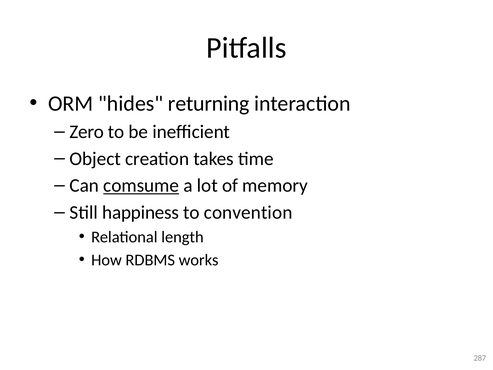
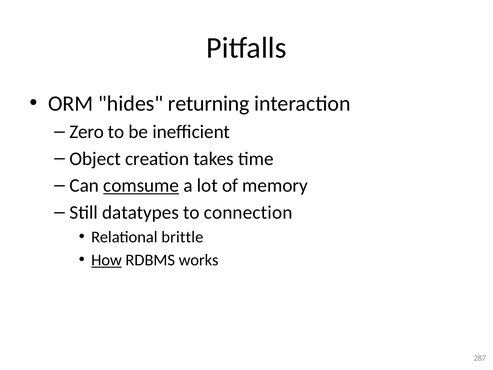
happiness: happiness -> datatypes
convention: convention -> connection
length: length -> brittle
How underline: none -> present
